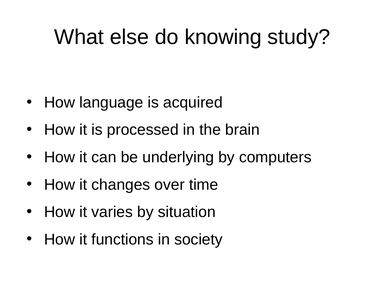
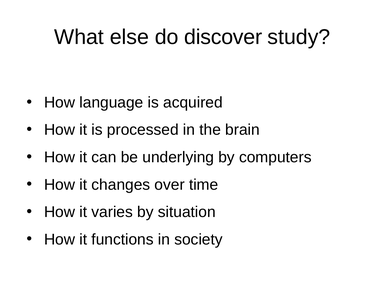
knowing: knowing -> discover
